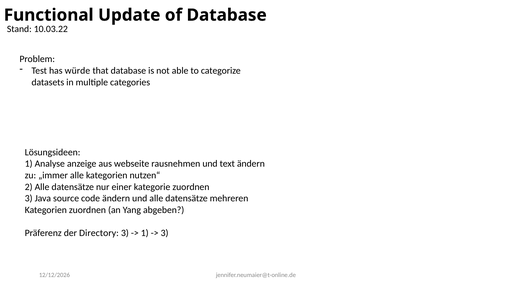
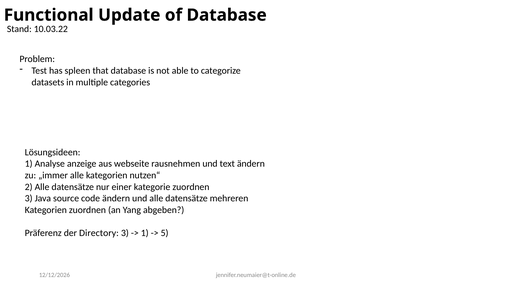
würde: würde -> spleen
3 at (165, 233): 3 -> 5
